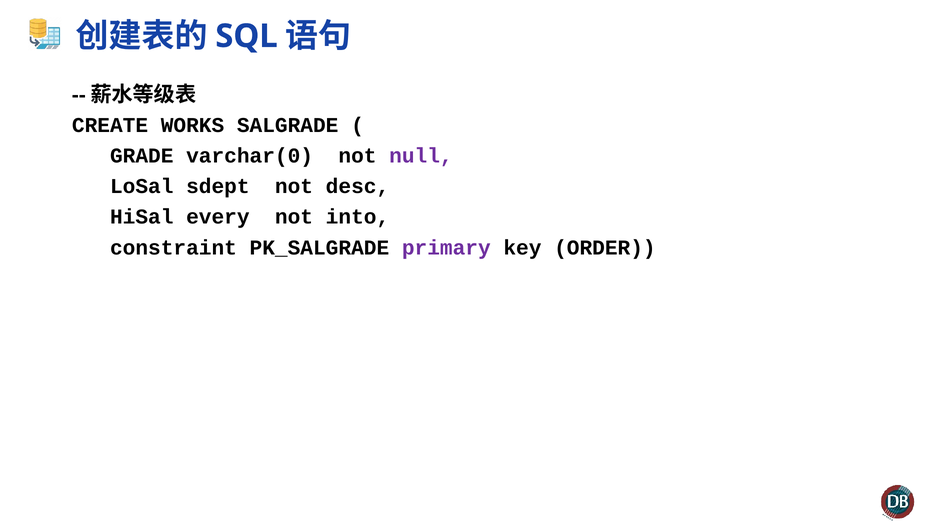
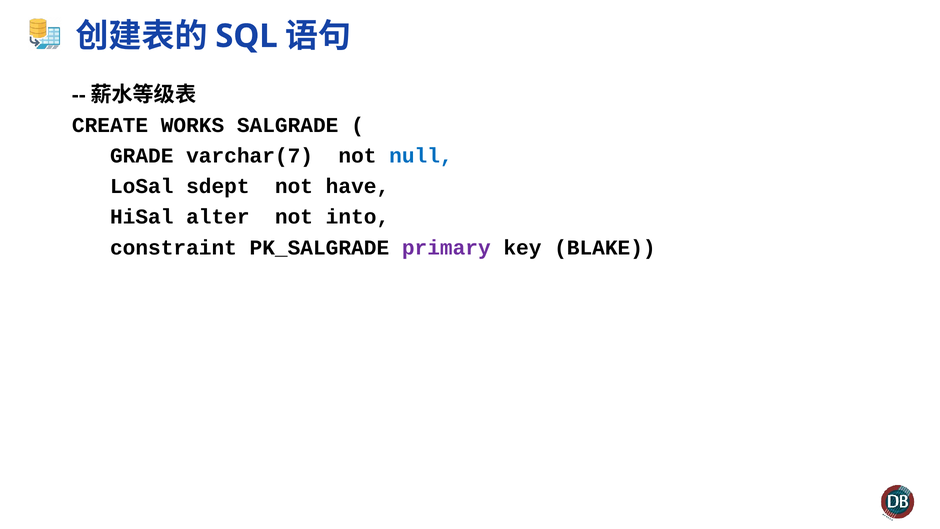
varchar(0: varchar(0 -> varchar(7
null colour: purple -> blue
desc: desc -> have
every: every -> alter
ORDER: ORDER -> BLAKE
